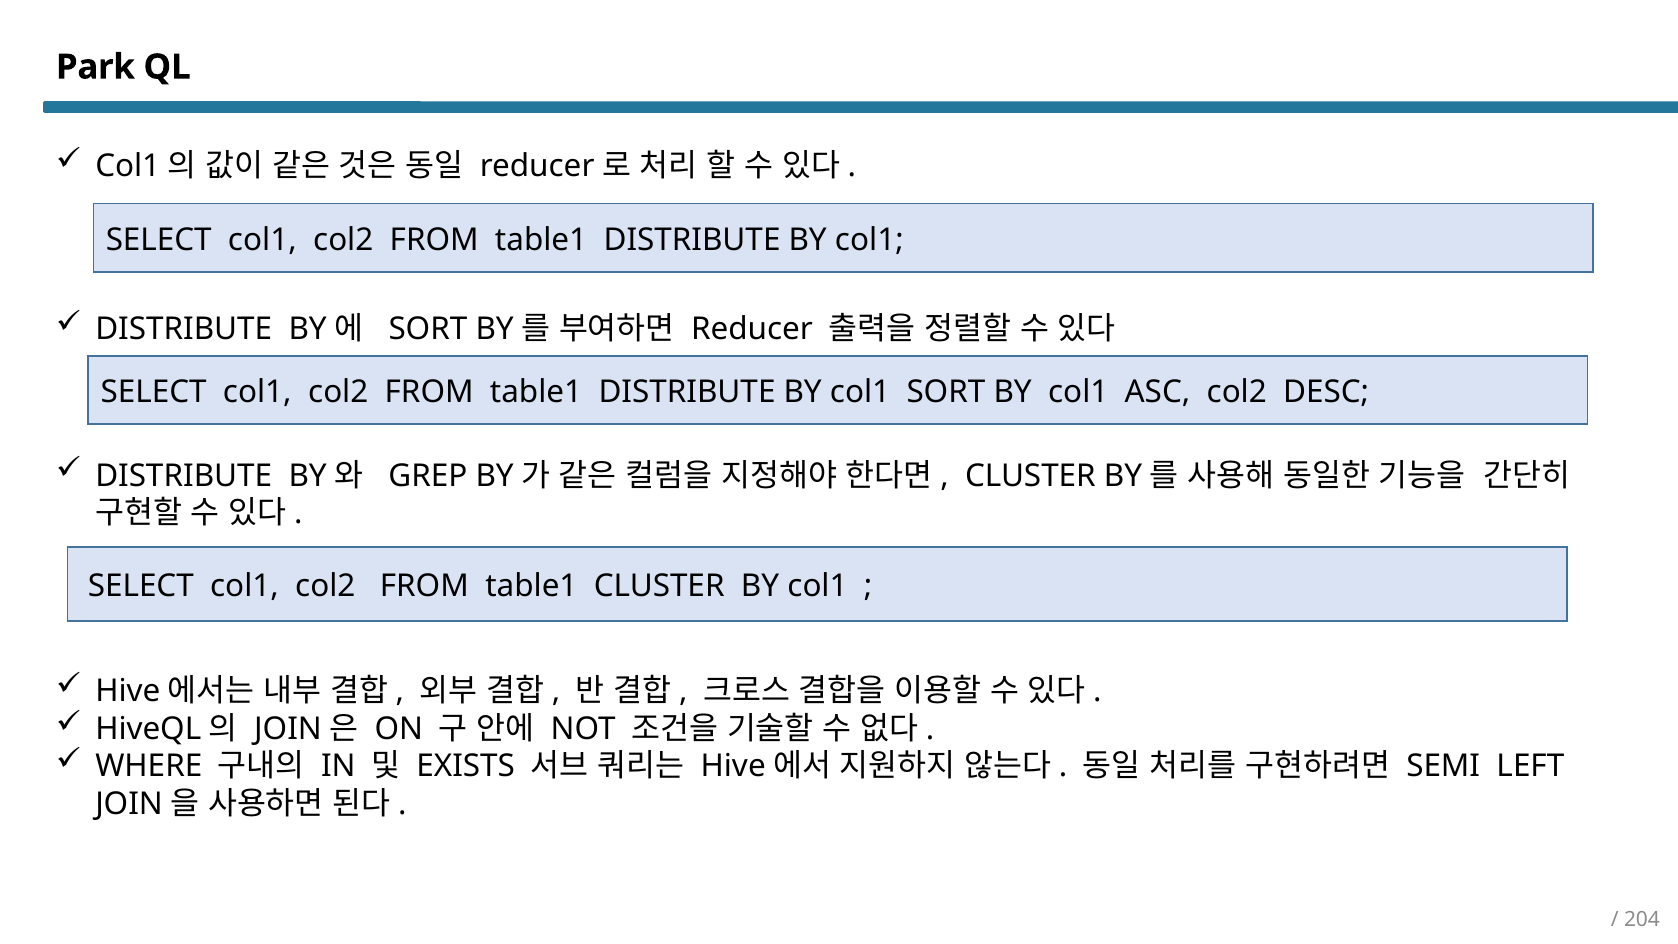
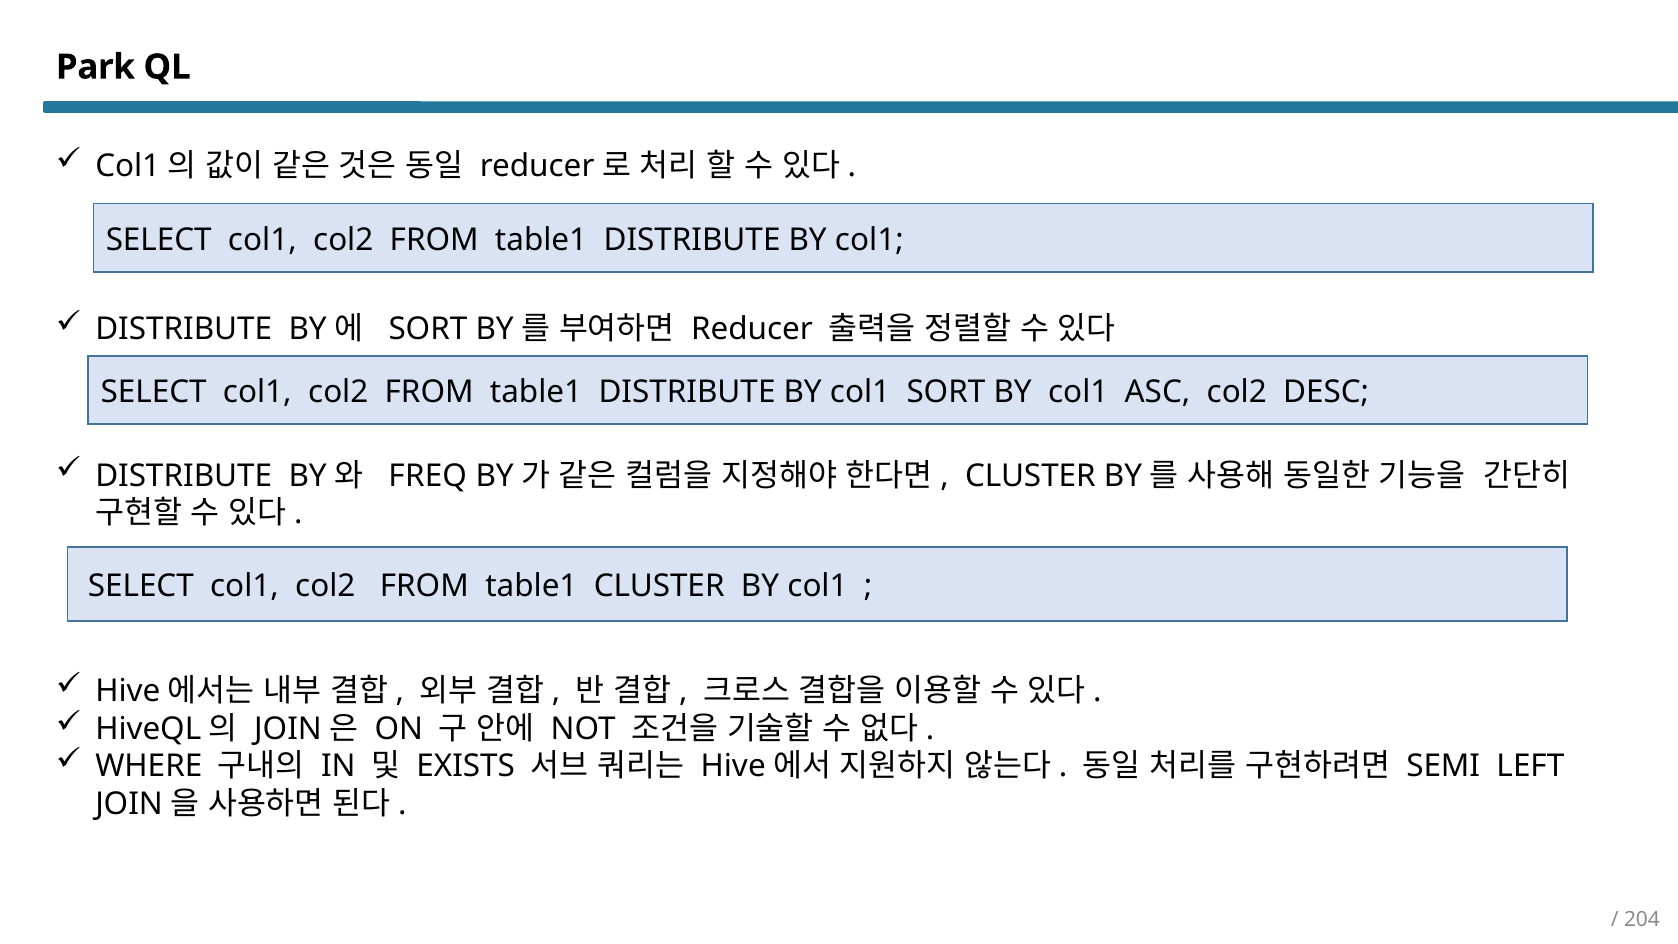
GREP: GREP -> FREQ
